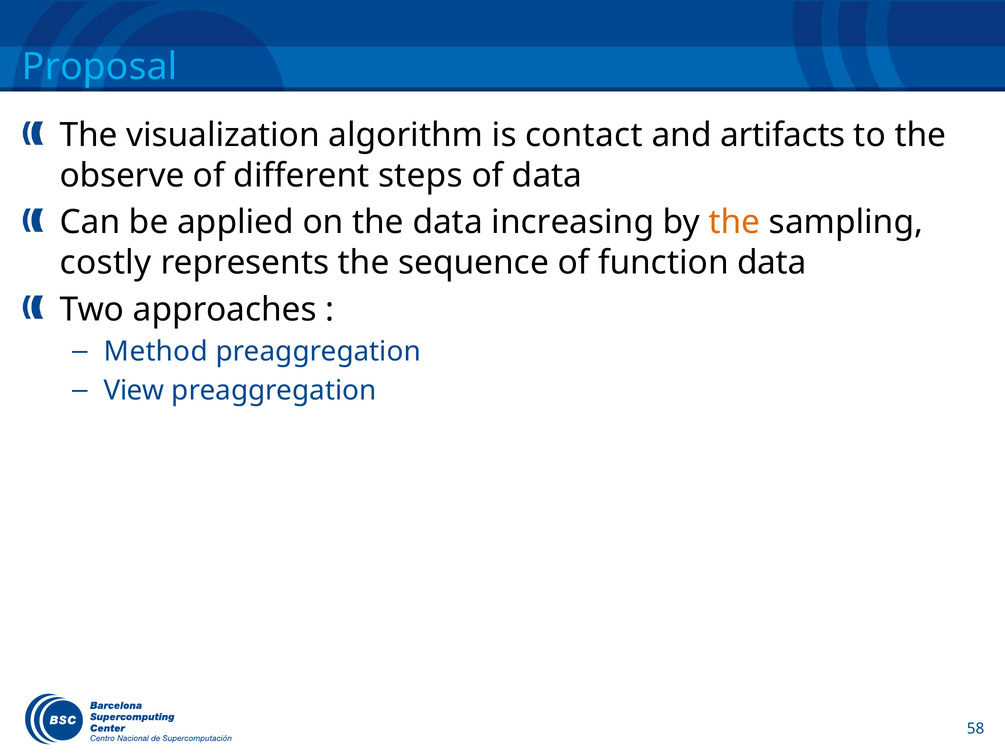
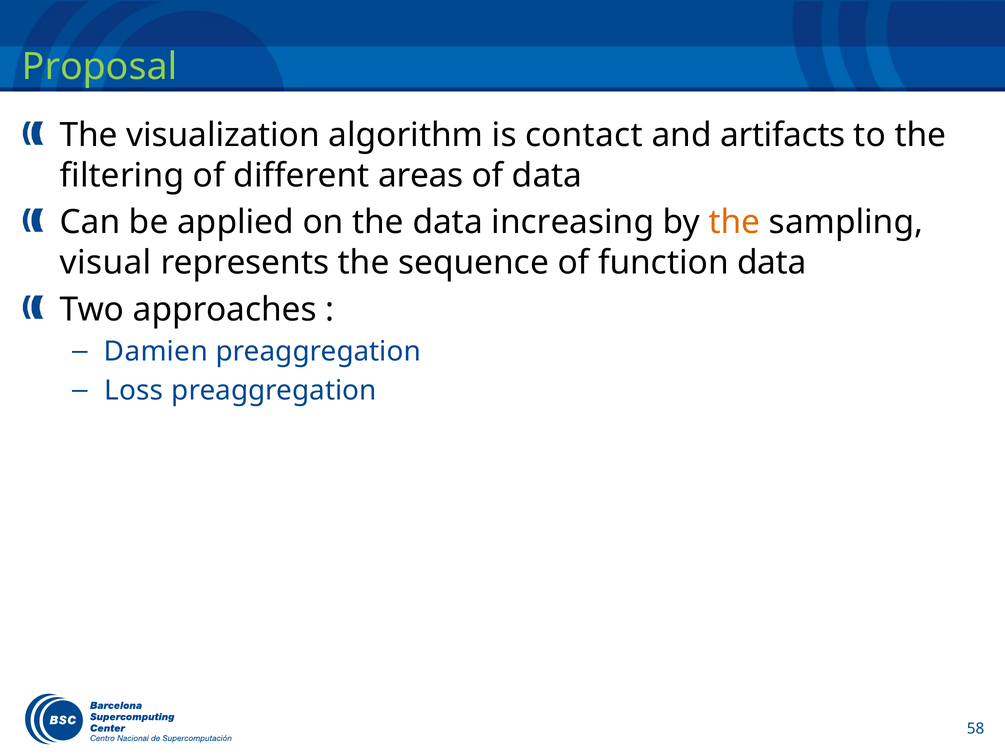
Proposal colour: light blue -> light green
observe: observe -> filtering
steps: steps -> areas
costly: costly -> visual
Method: Method -> Damien
View: View -> Loss
